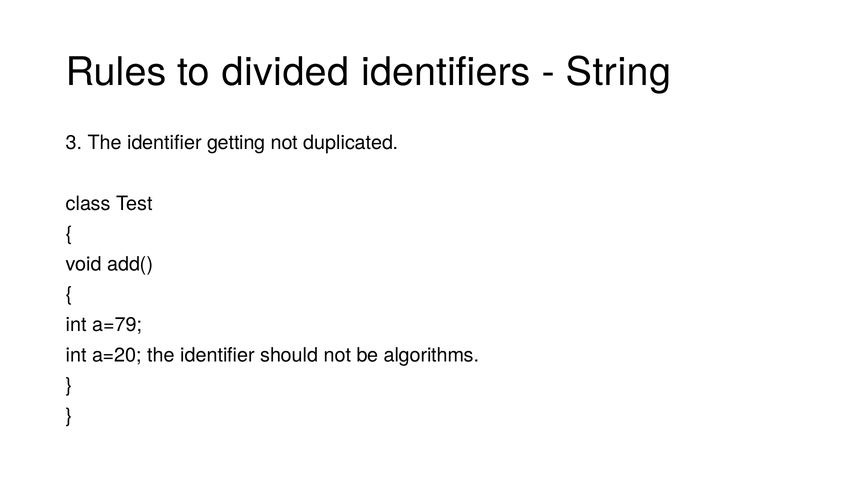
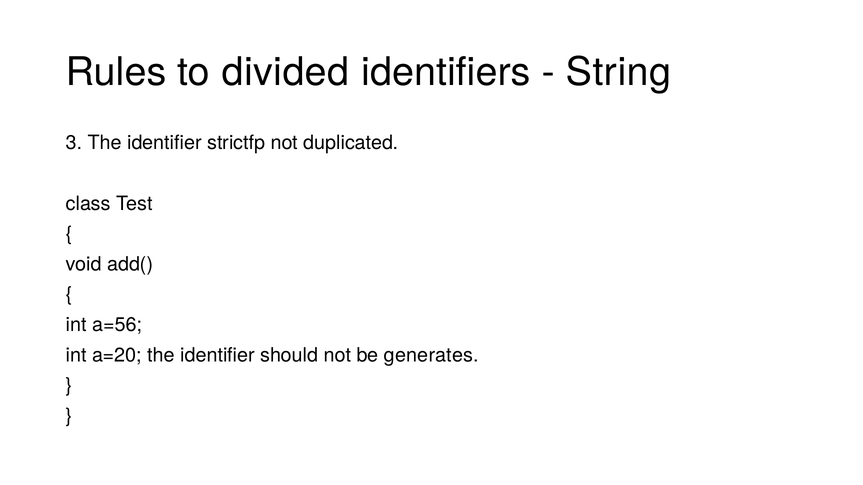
getting: getting -> strictfp
a=79: a=79 -> a=56
algorithms: algorithms -> generates
